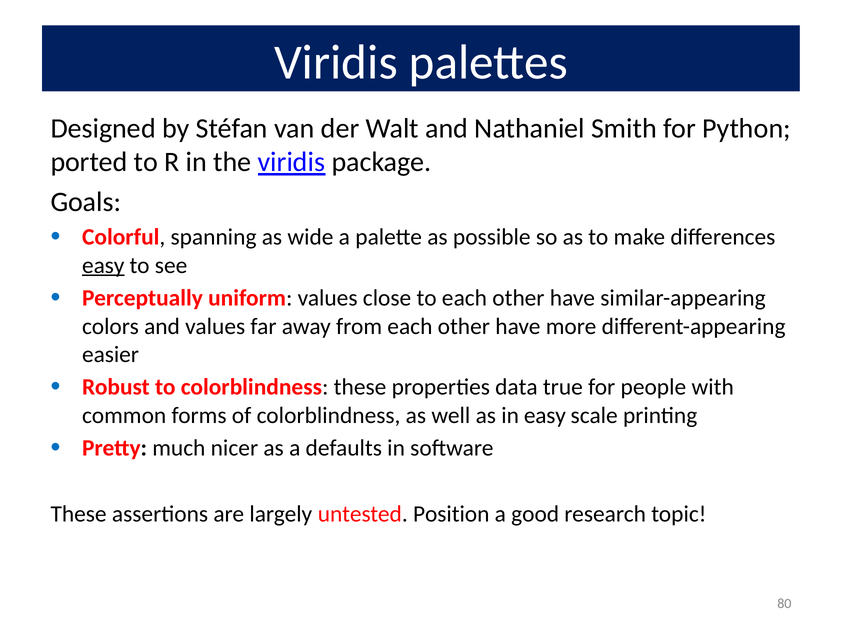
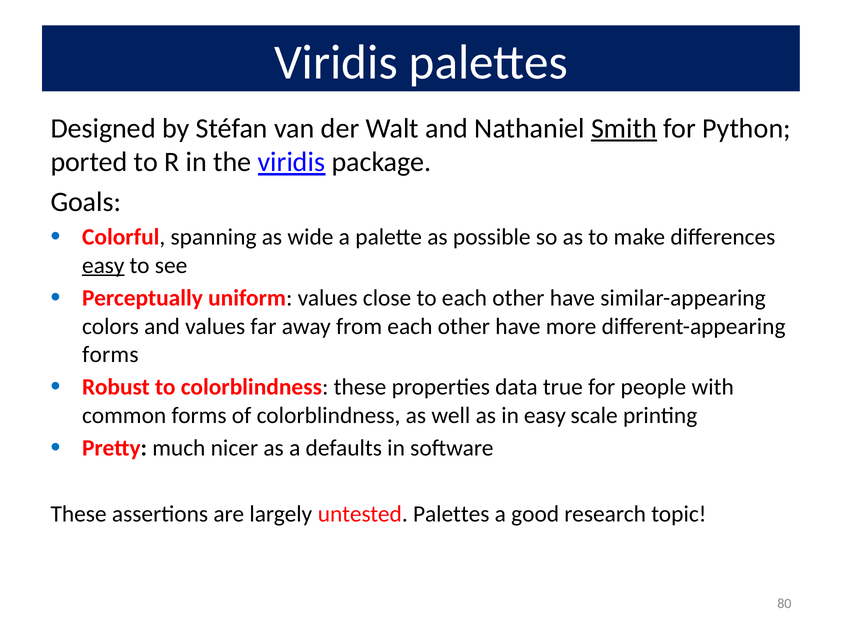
Smith underline: none -> present
easier at (111, 354): easier -> forms
untested Position: Position -> Palettes
